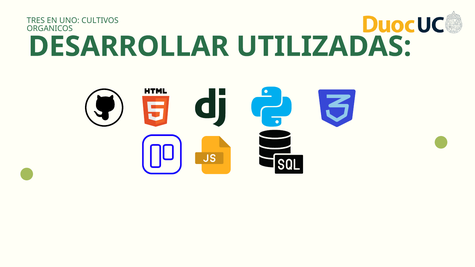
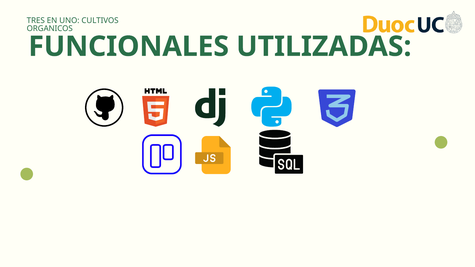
DESARROLLAR: DESARROLLAR -> FUNCIONALES
